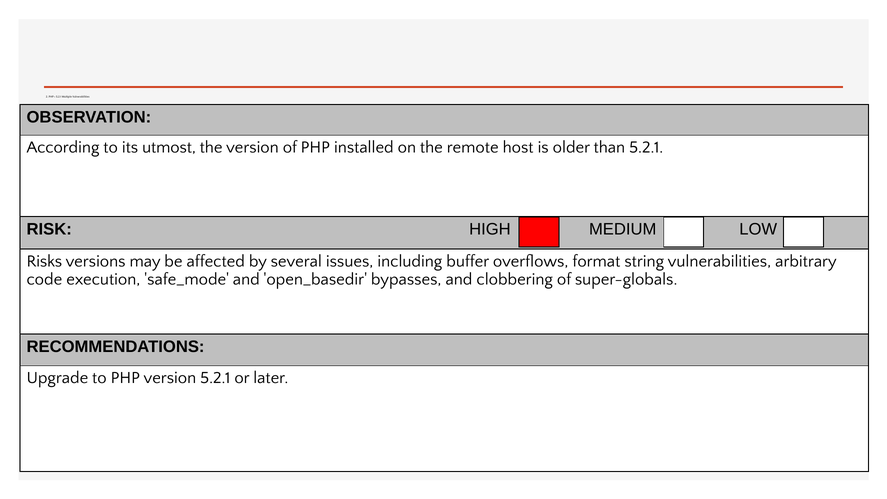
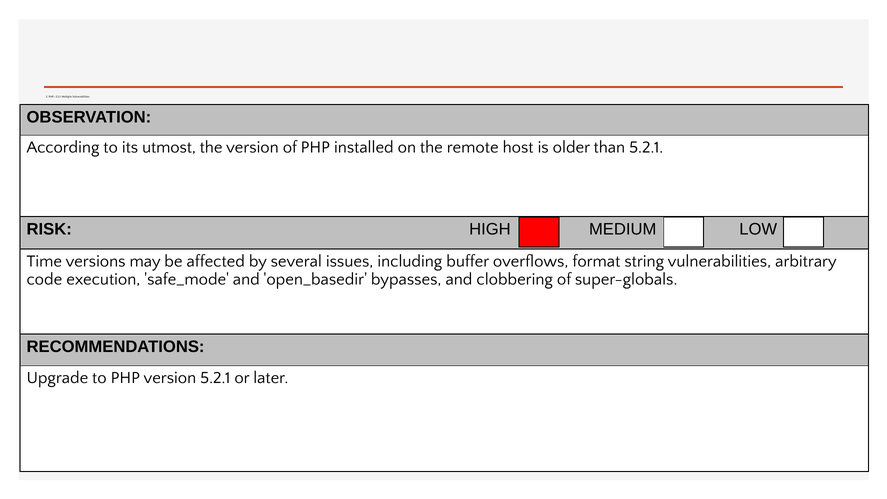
Risks: Risks -> Time
